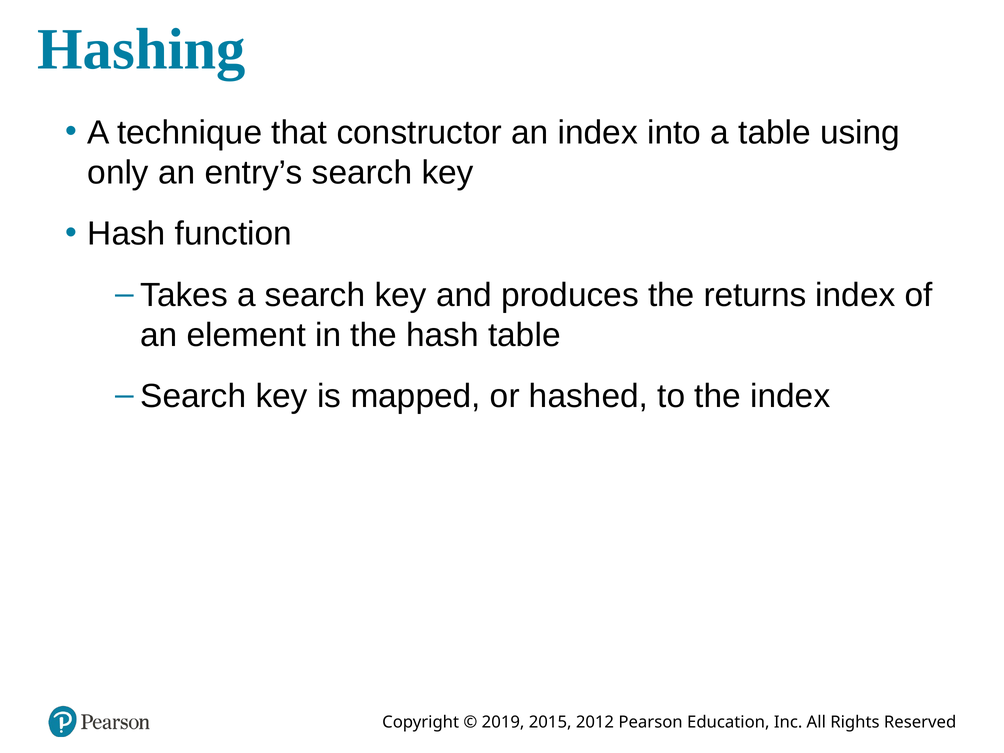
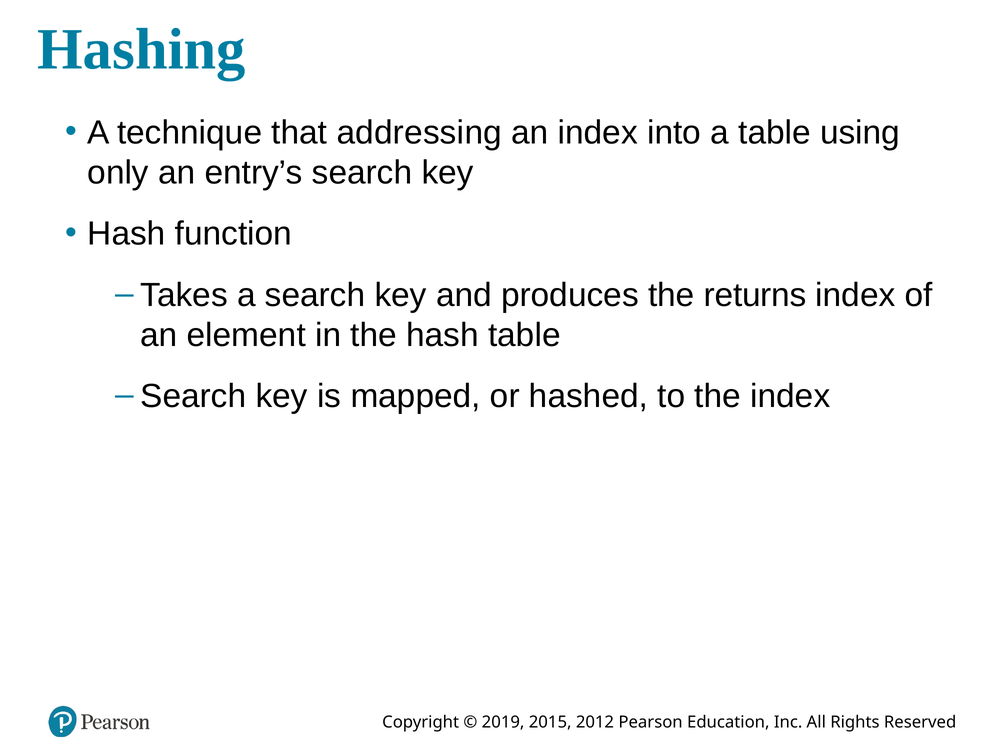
constructor: constructor -> addressing
